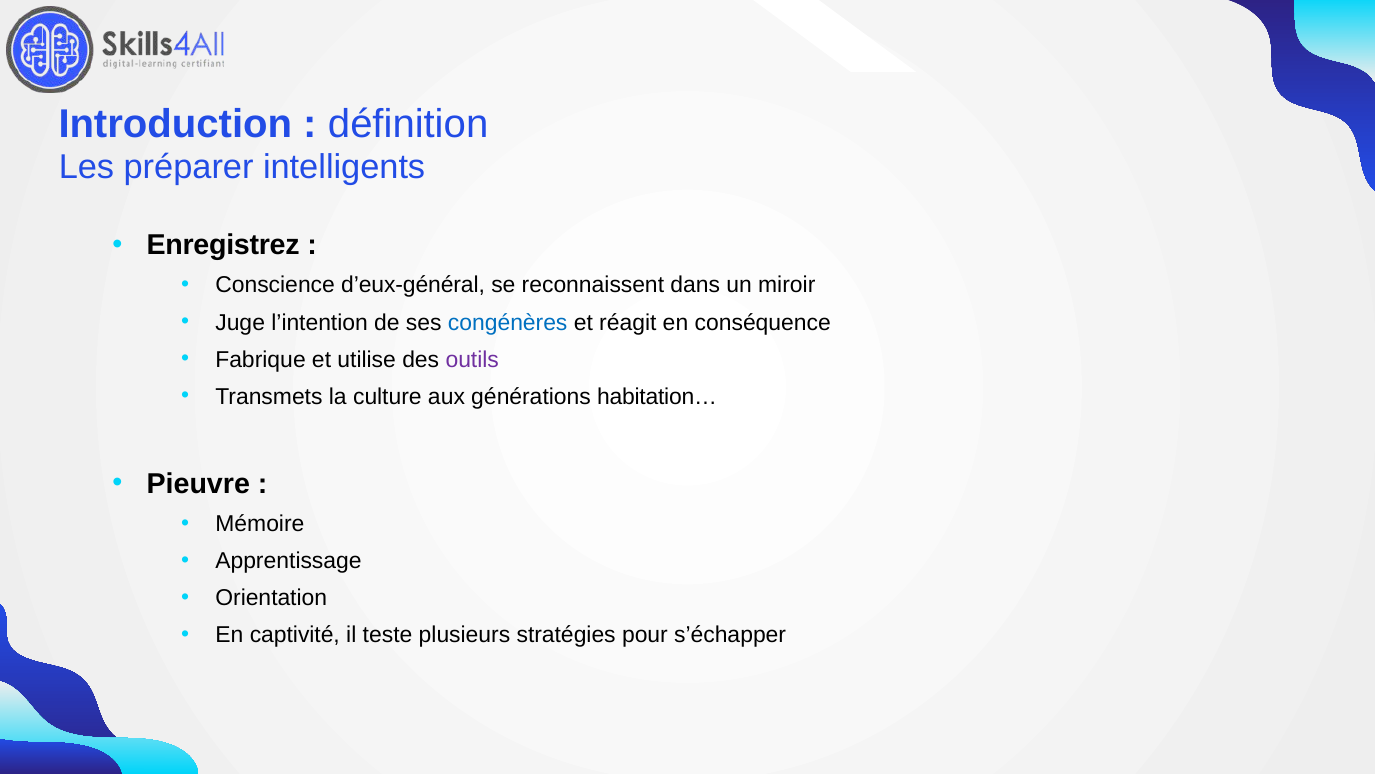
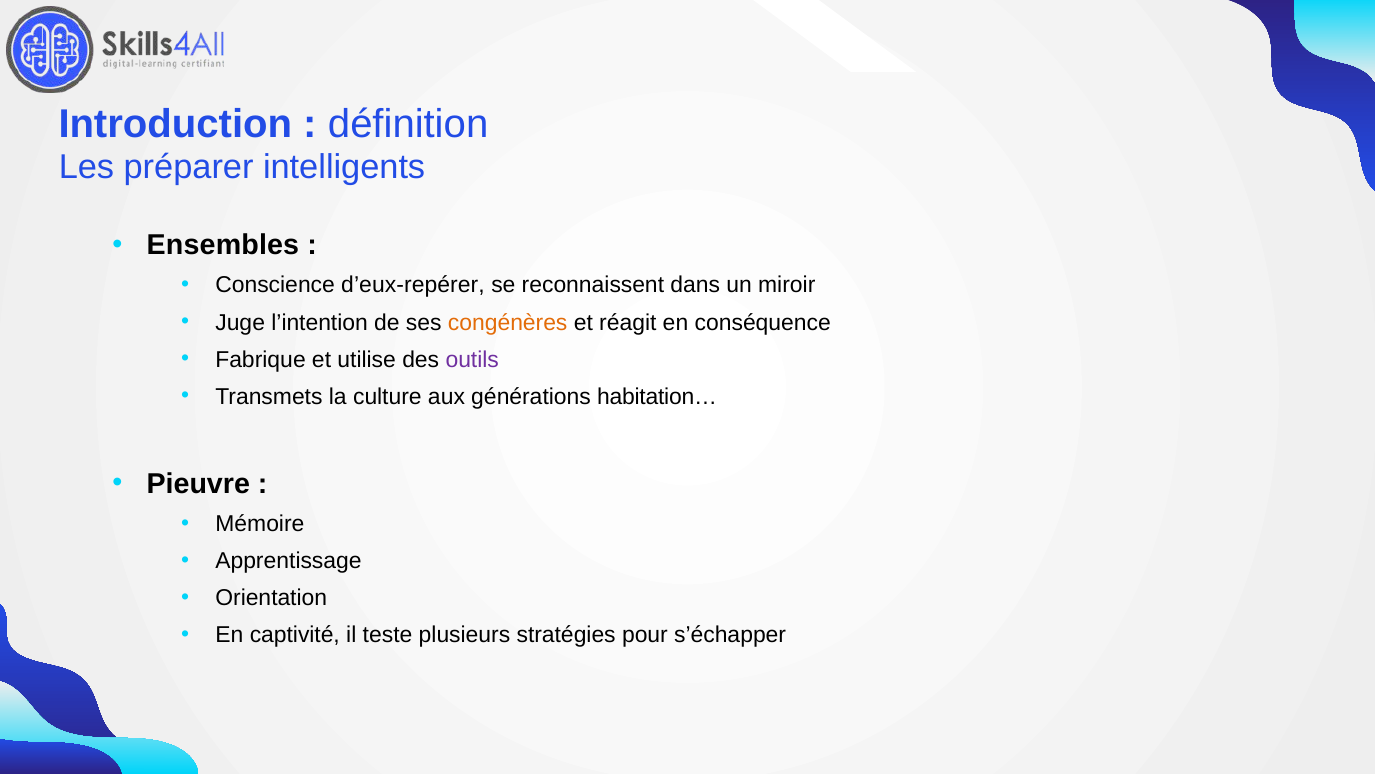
Enregistrez: Enregistrez -> Ensembles
d’eux-général: d’eux-général -> d’eux-repérer
congénères colour: blue -> orange
